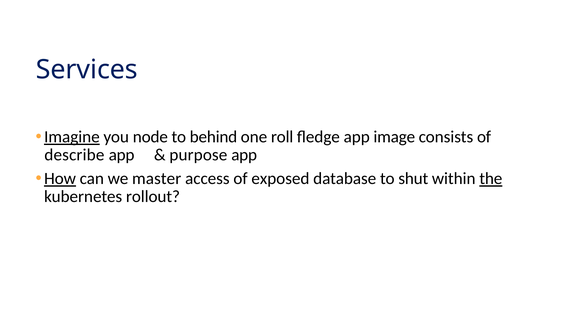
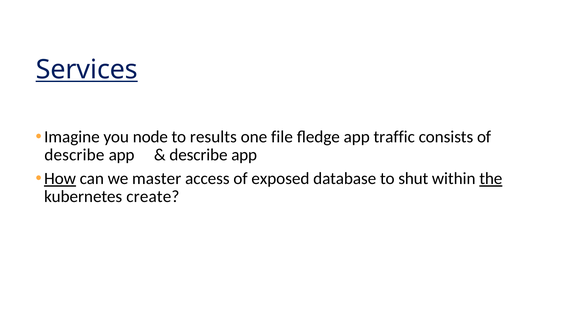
Services underline: none -> present
Imagine underline: present -> none
behind: behind -> results
roll: roll -> file
image: image -> traffic
purpose at (198, 155): purpose -> describe
rollout: rollout -> create
